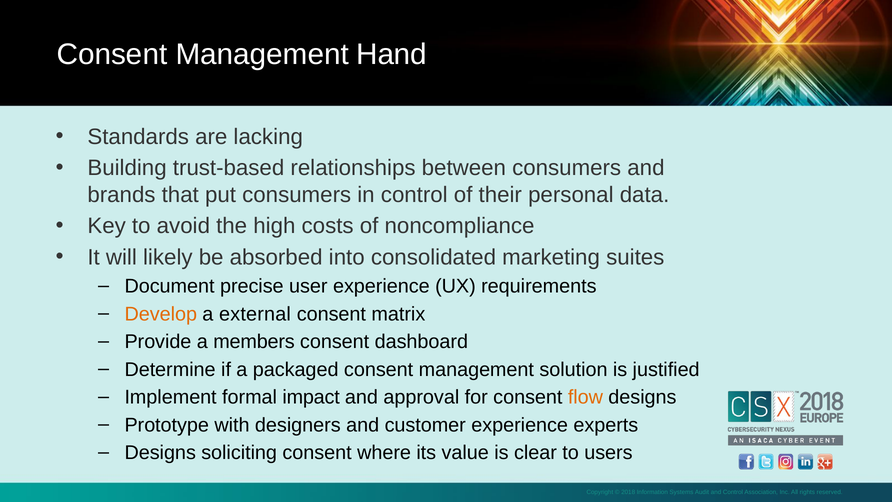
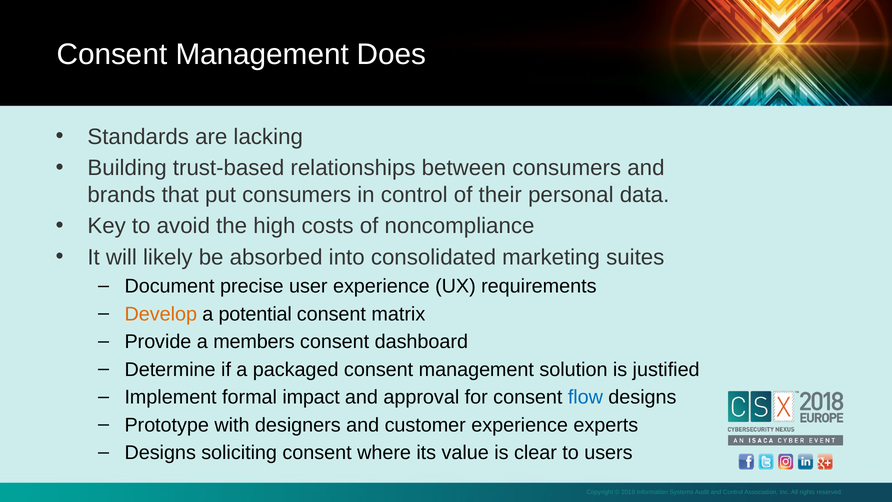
Hand: Hand -> Does
external: external -> potential
flow colour: orange -> blue
